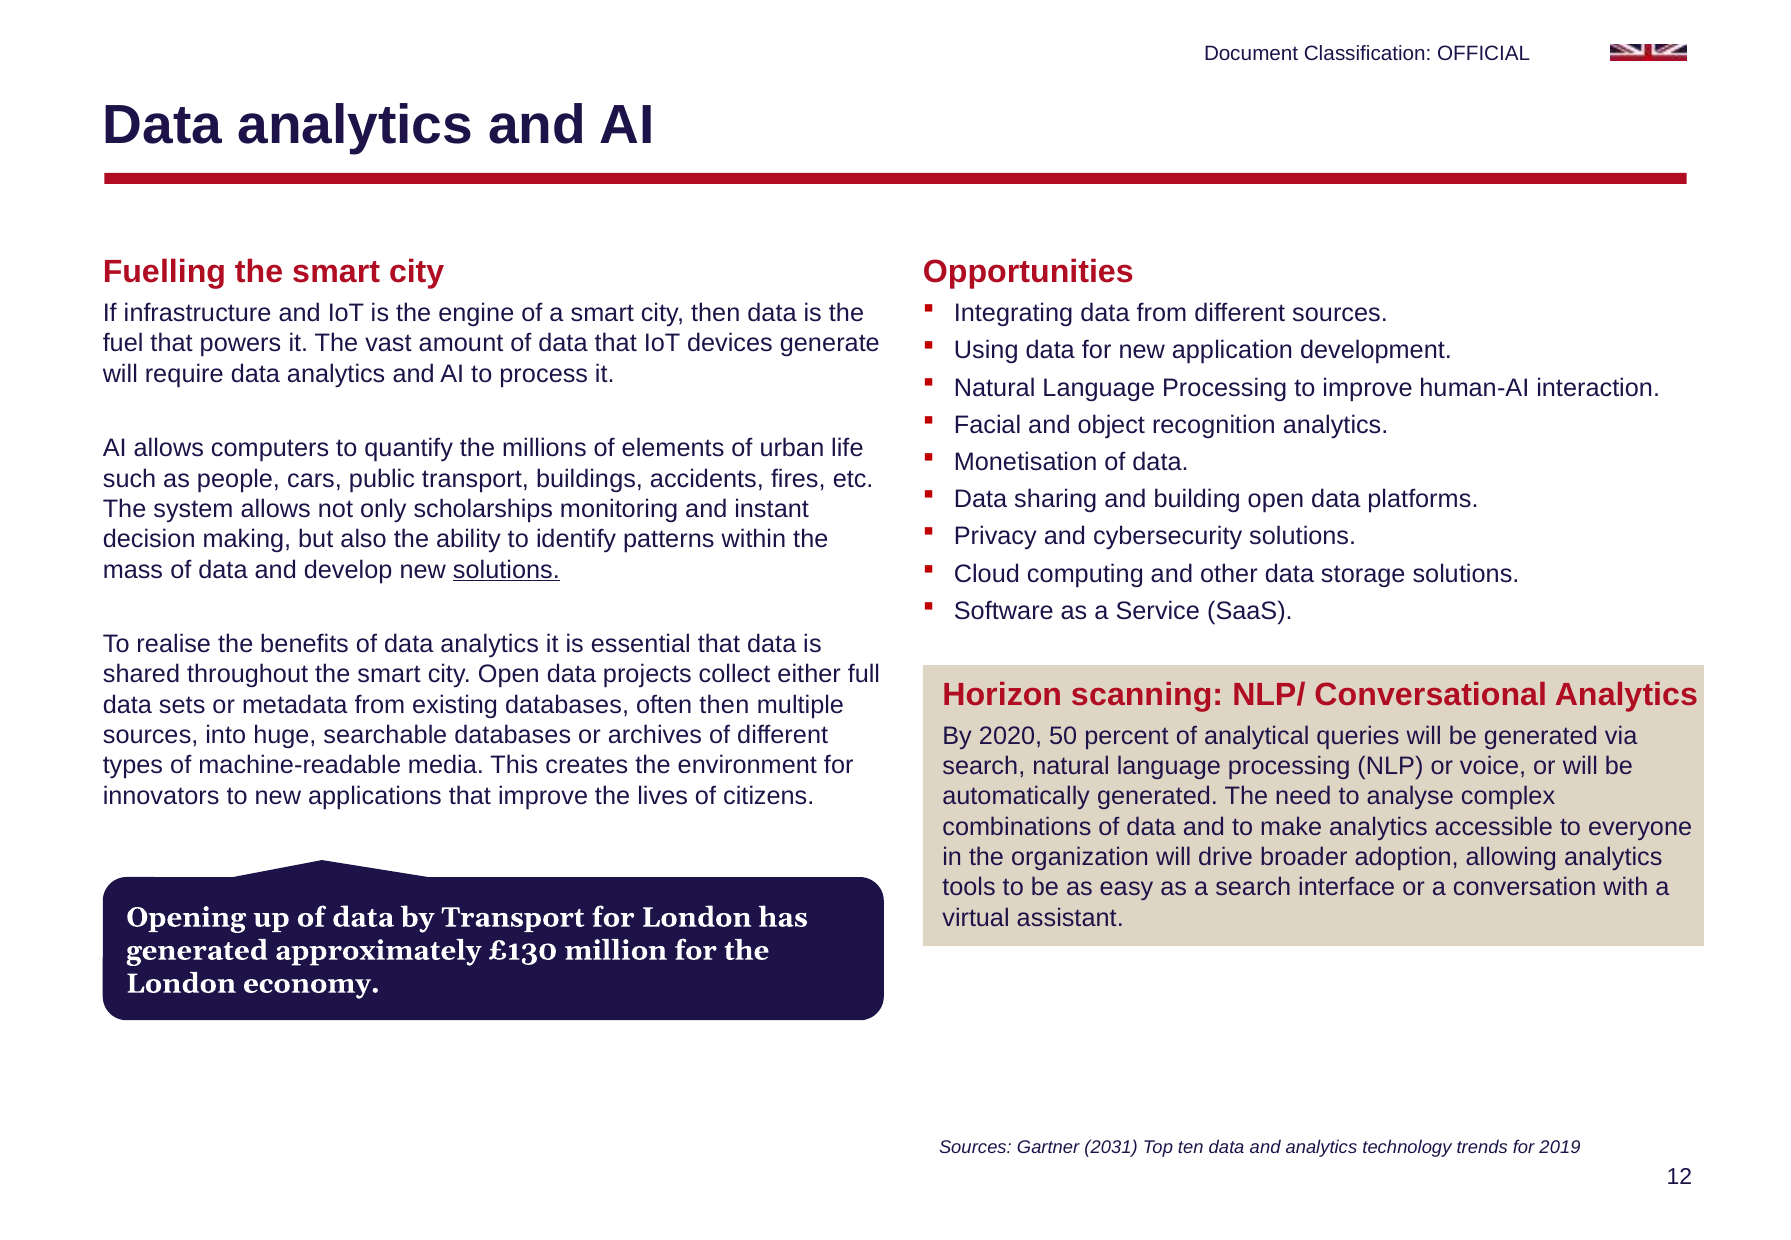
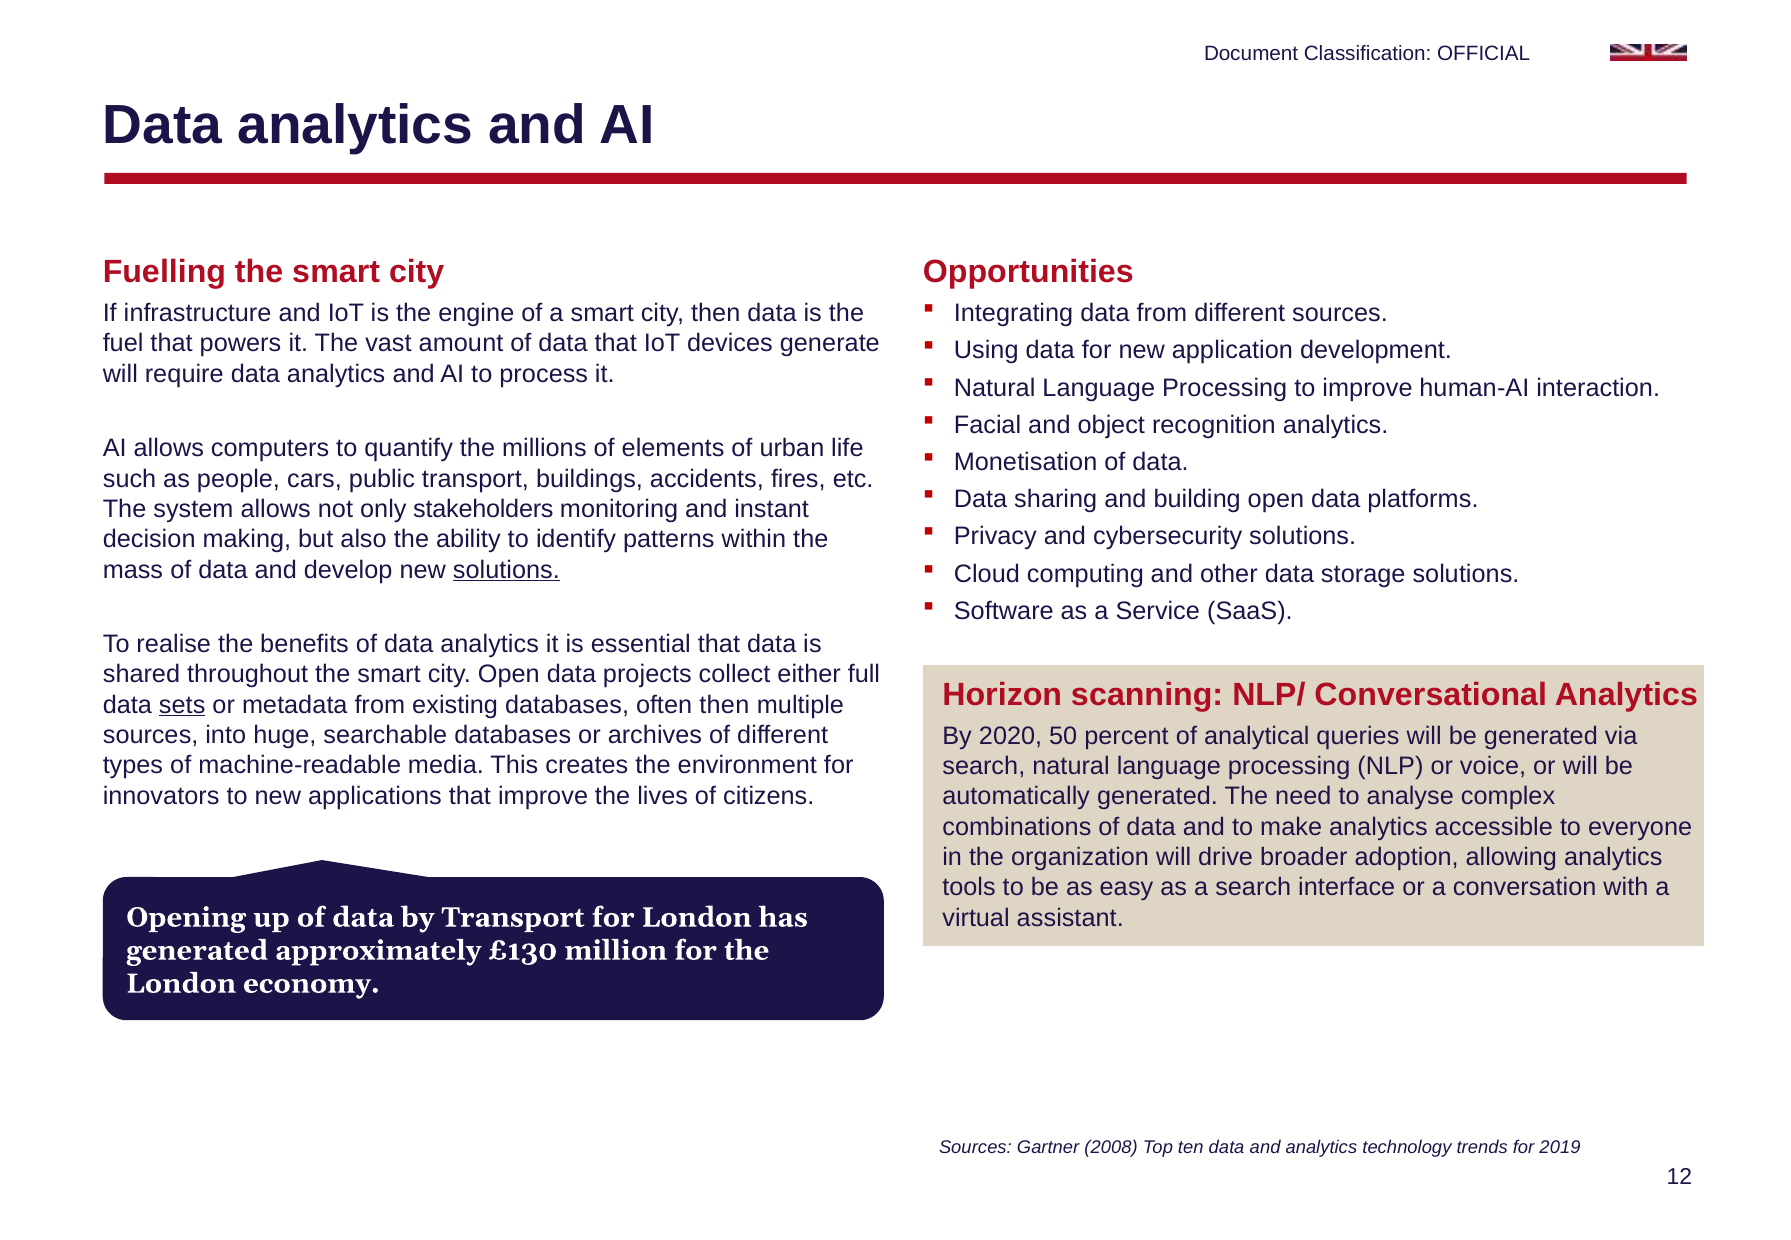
scholarships: scholarships -> stakeholders
sets underline: none -> present
2031: 2031 -> 2008
